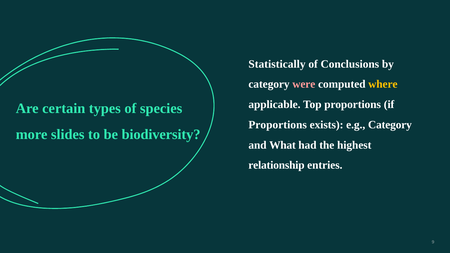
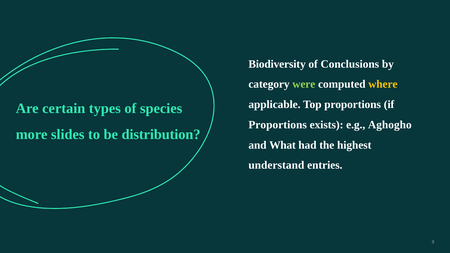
Statistically: Statistically -> Biodiversity
were colour: pink -> light green
e.g Category: Category -> Aghogho
biodiversity: biodiversity -> distribution
relationship: relationship -> understand
